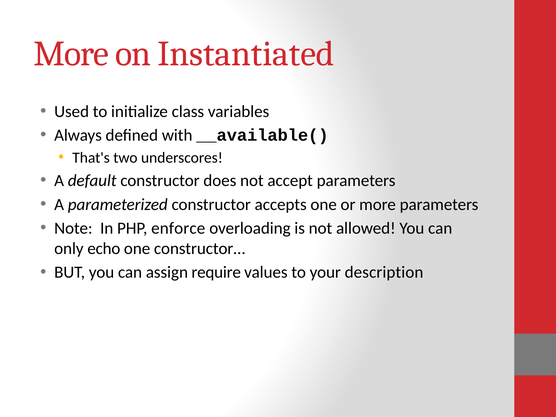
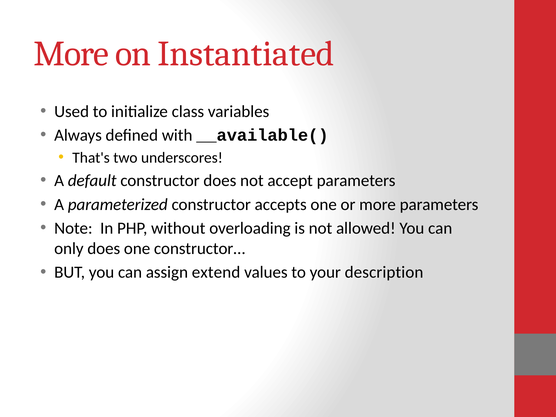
enforce: enforce -> without
only echo: echo -> does
require: require -> extend
